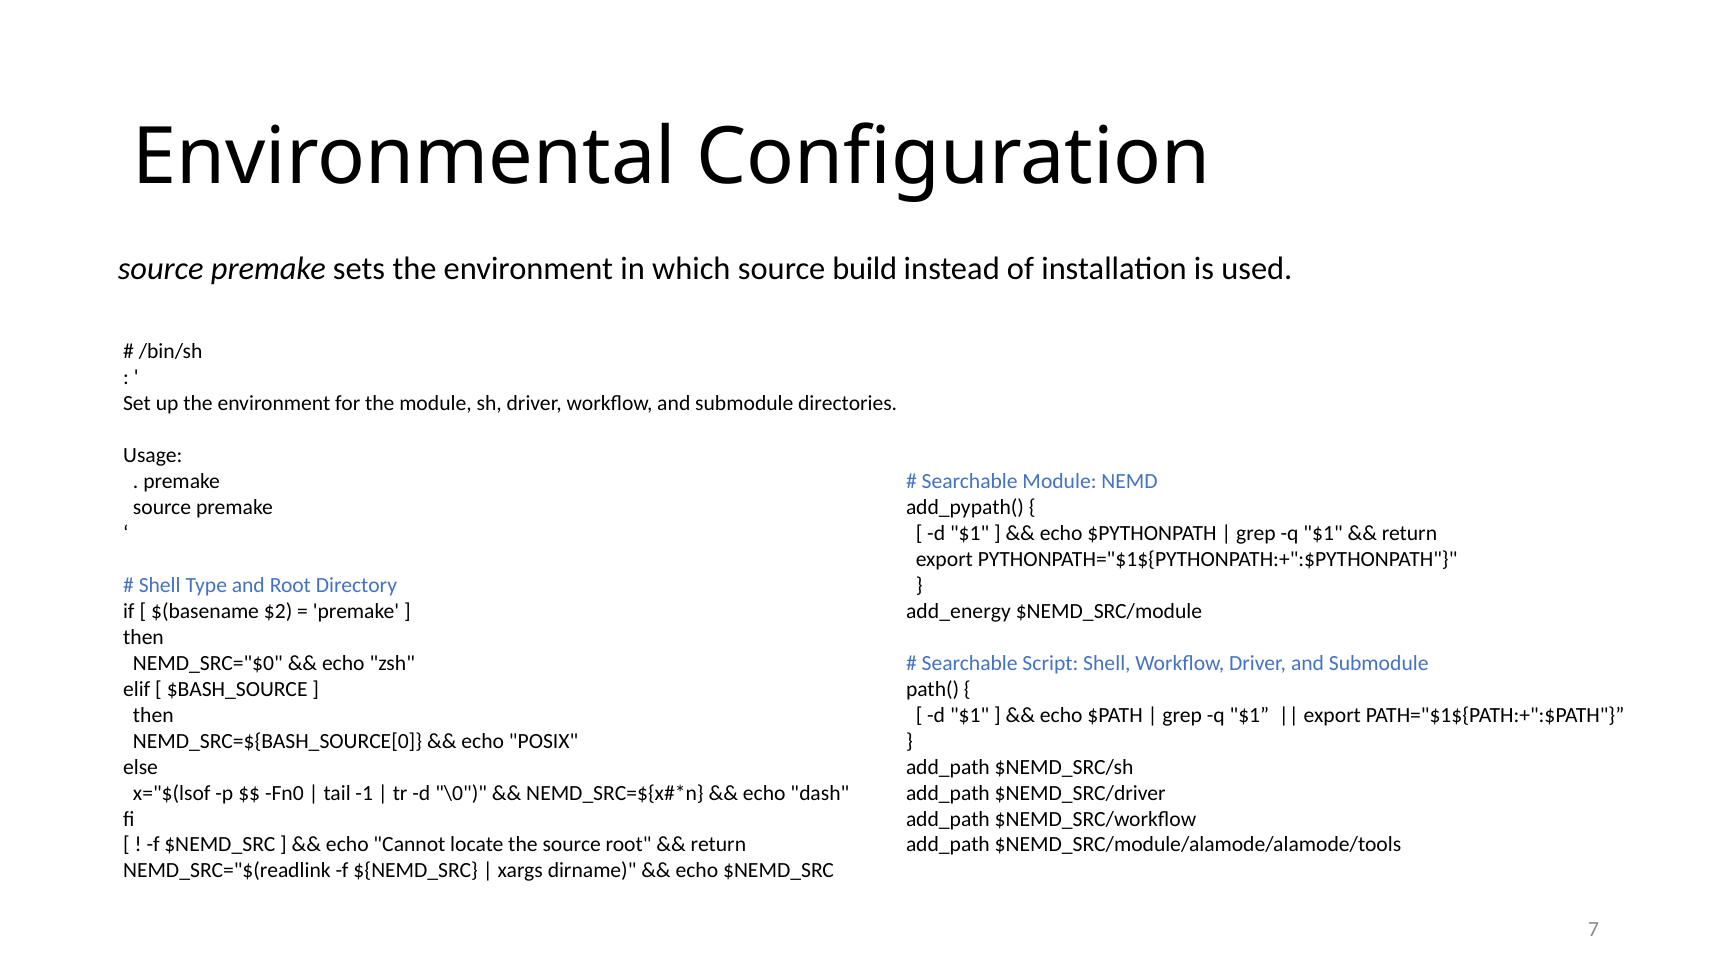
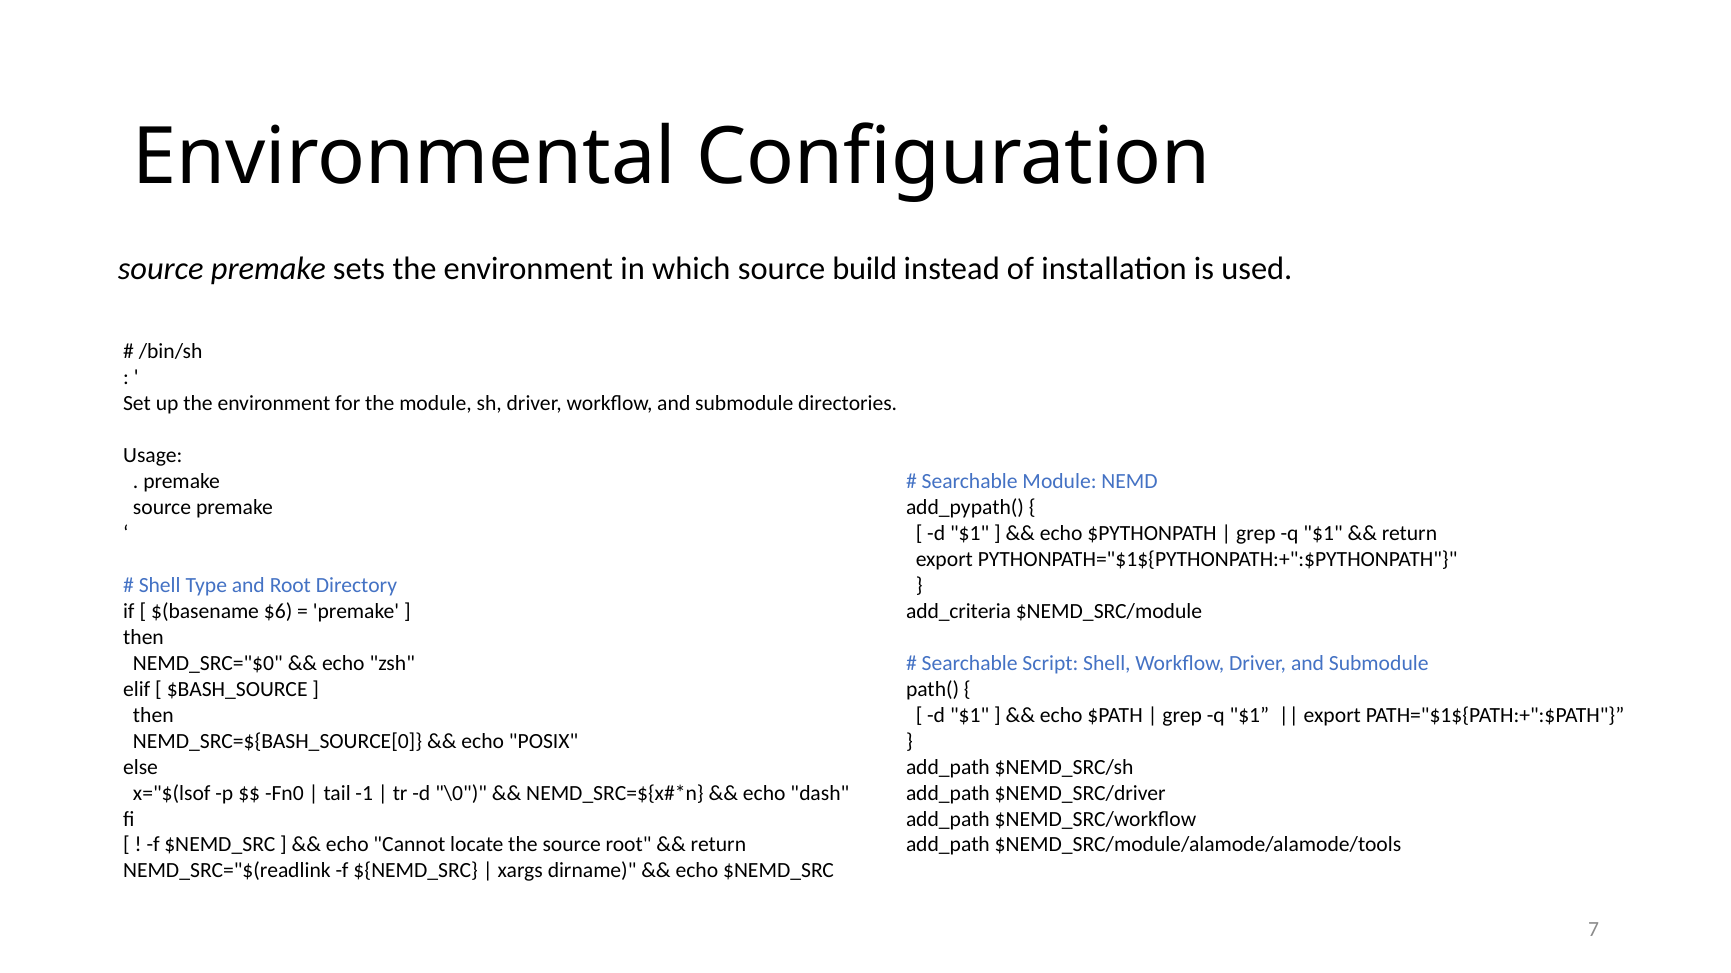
$2: $2 -> $6
add_energy: add_energy -> add_criteria
